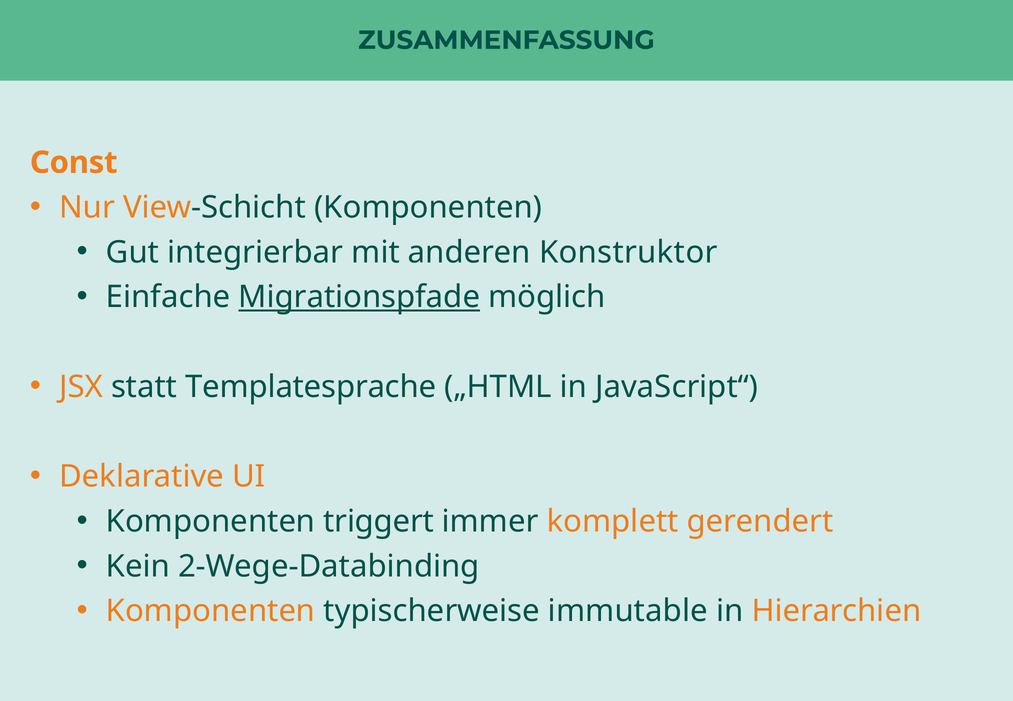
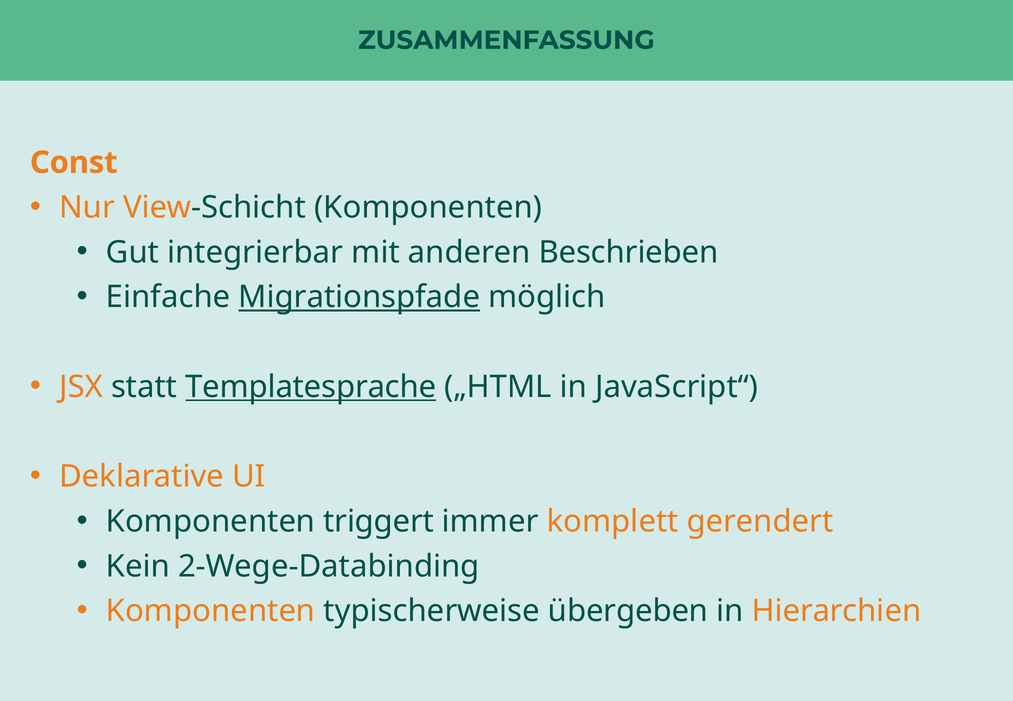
Konstruktor: Konstruktor -> Beschrieben
Templatesprache underline: none -> present
immutable: immutable -> übergeben
